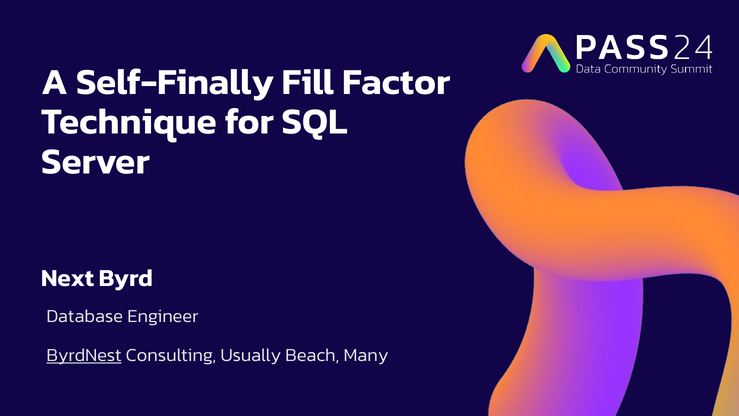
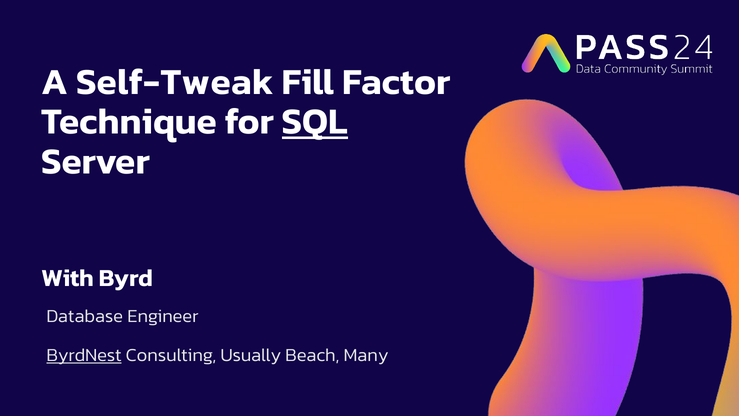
Self-Finally: Self-Finally -> Self-Tweak
SQL underline: none -> present
Next: Next -> With
